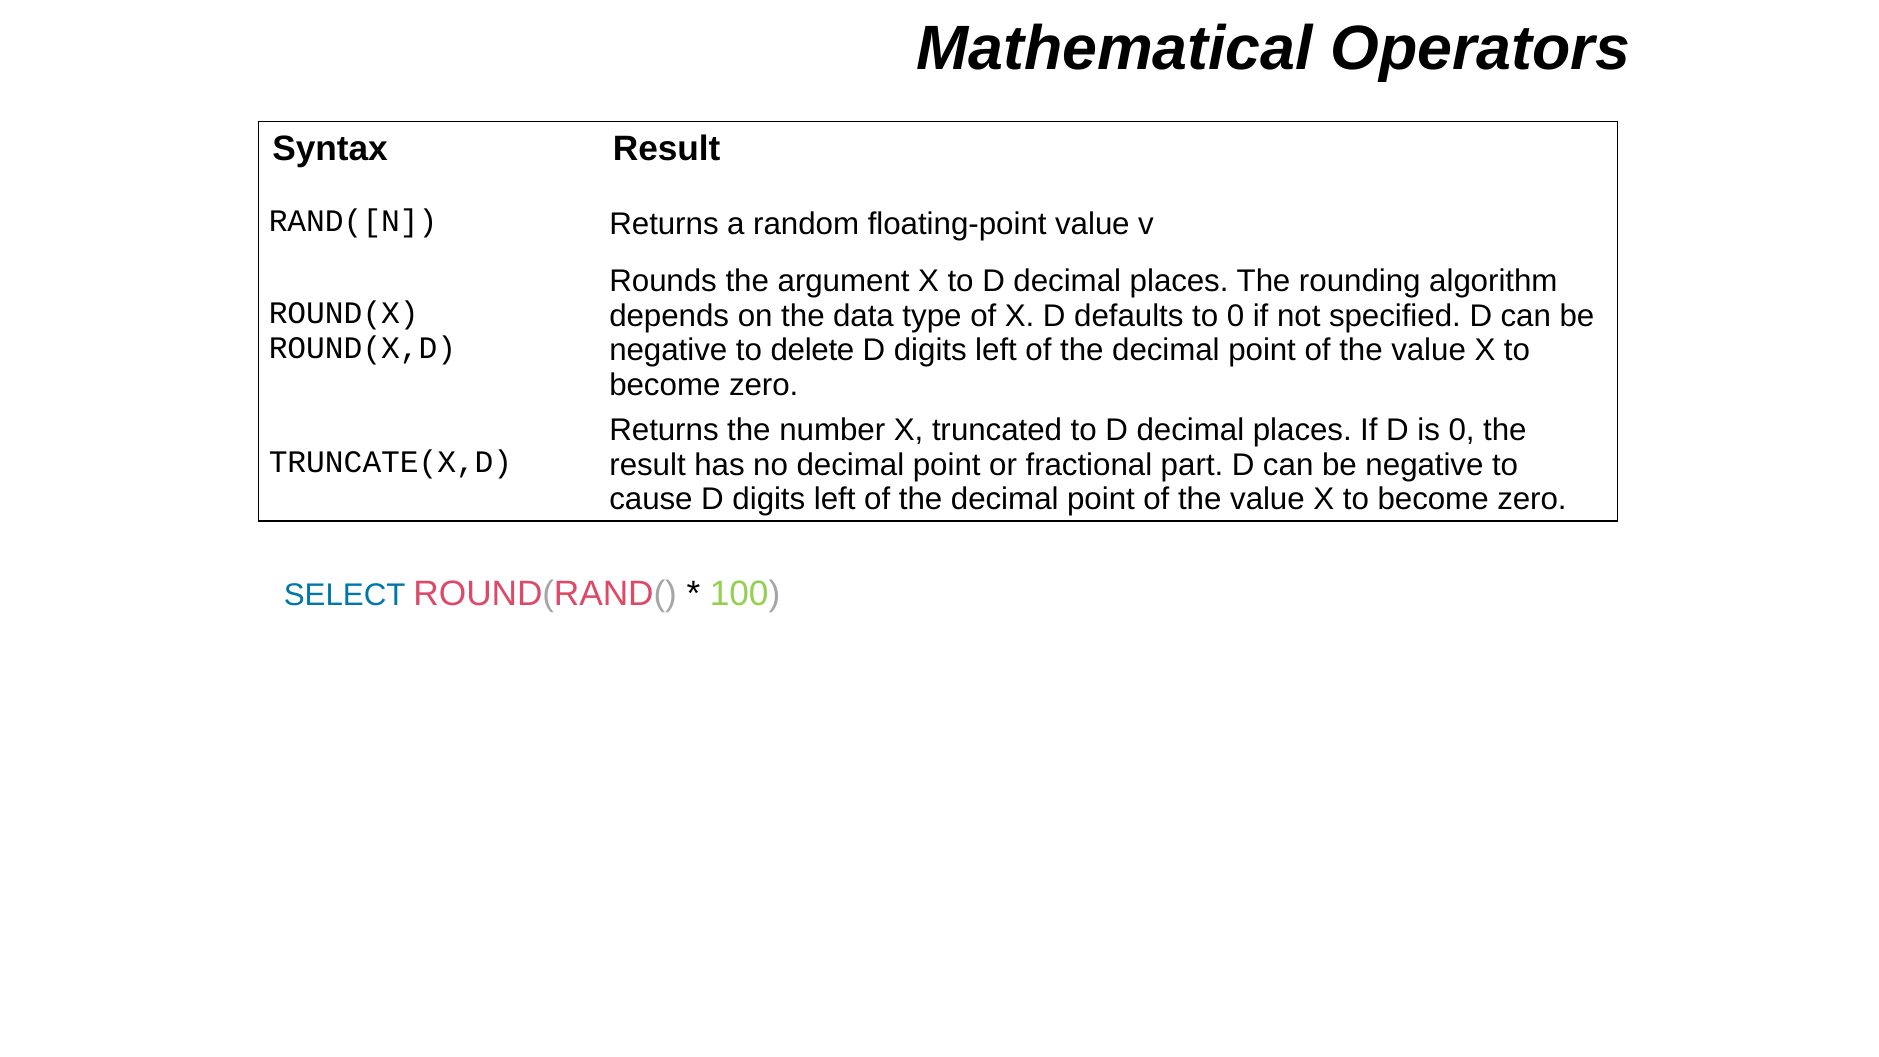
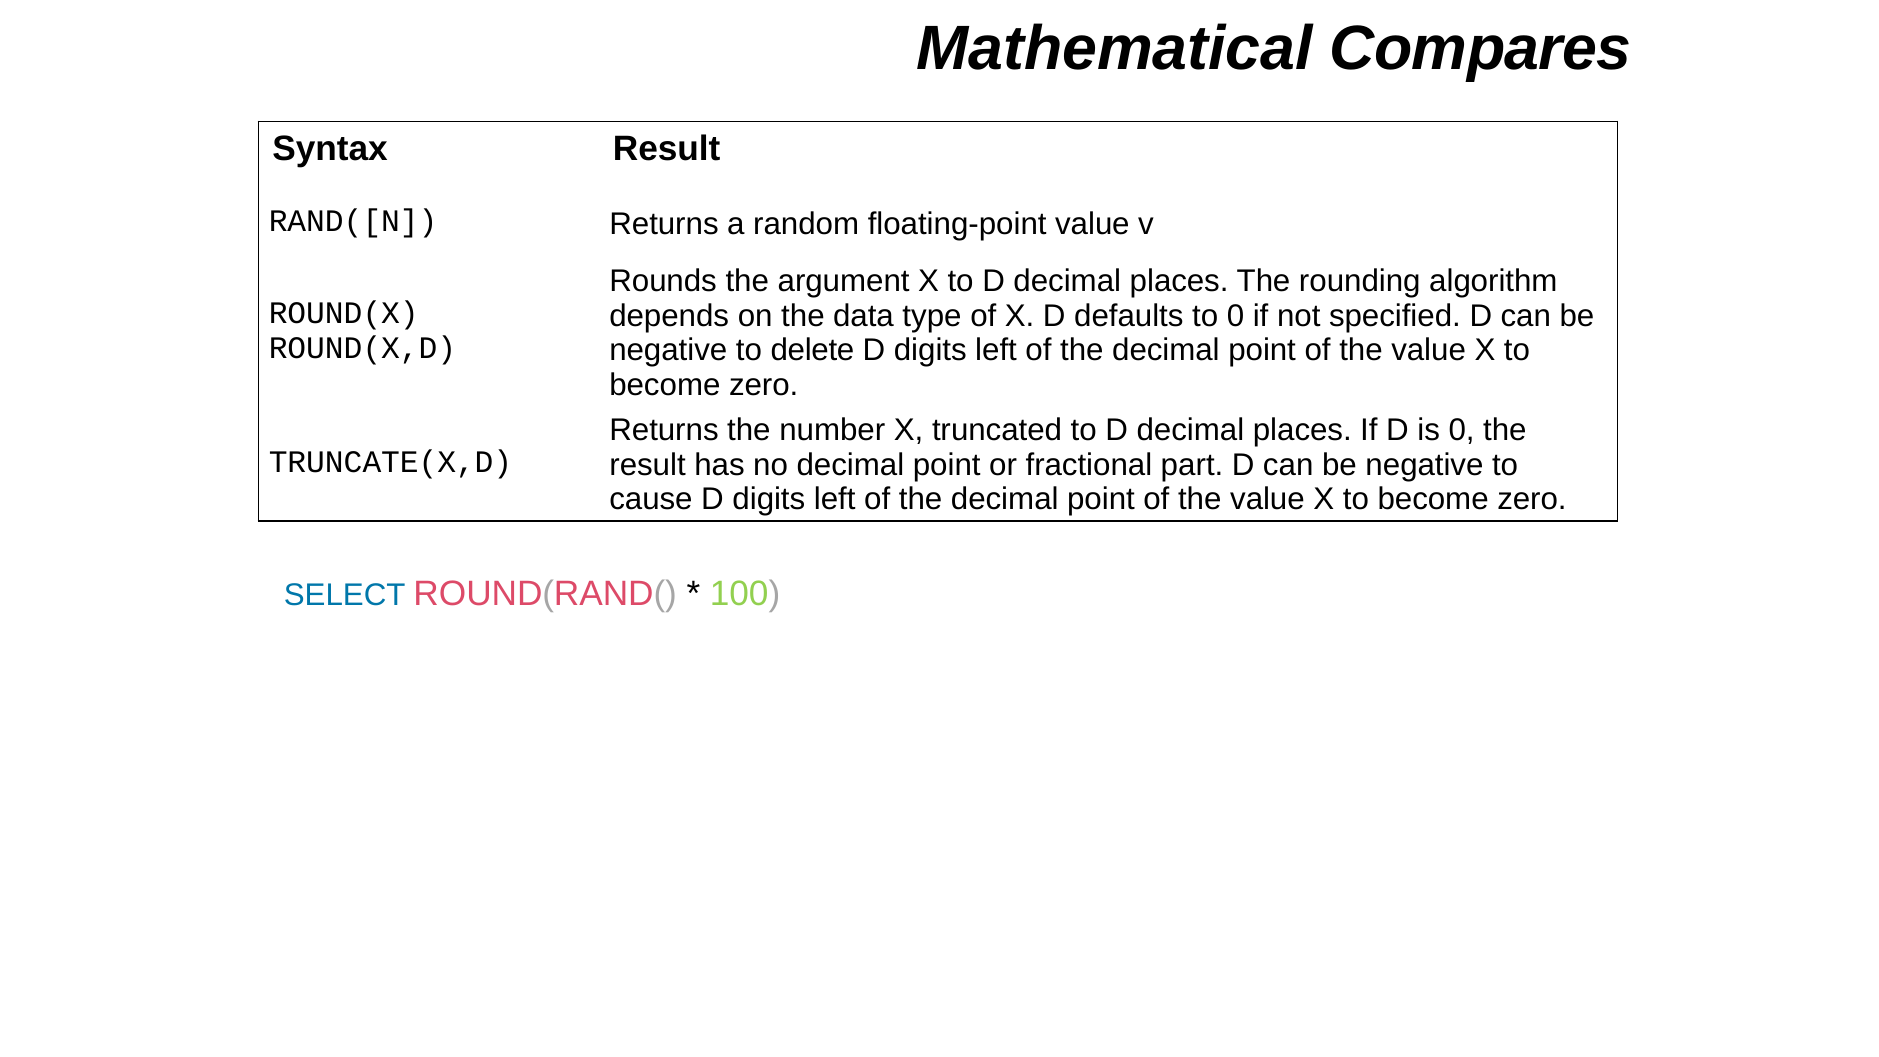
Operators: Operators -> Compares
